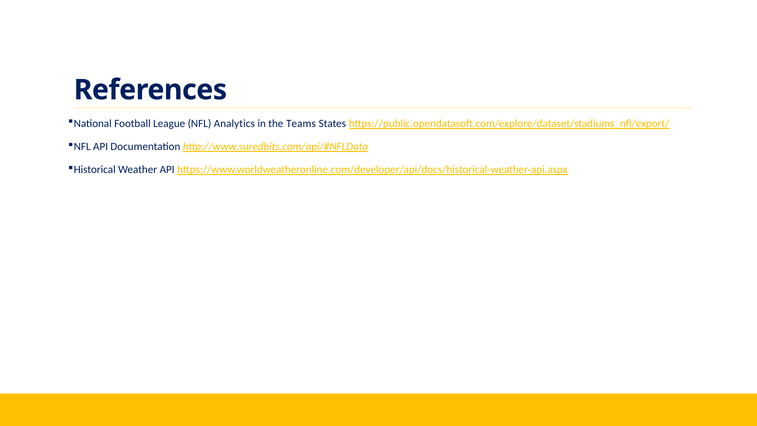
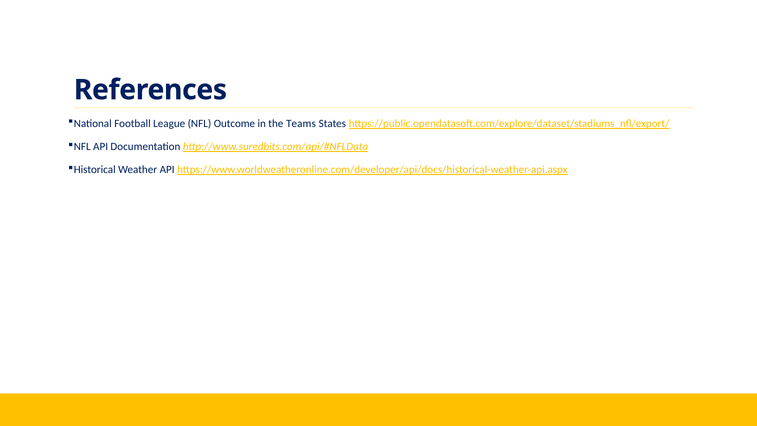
Analytics: Analytics -> Outcome
